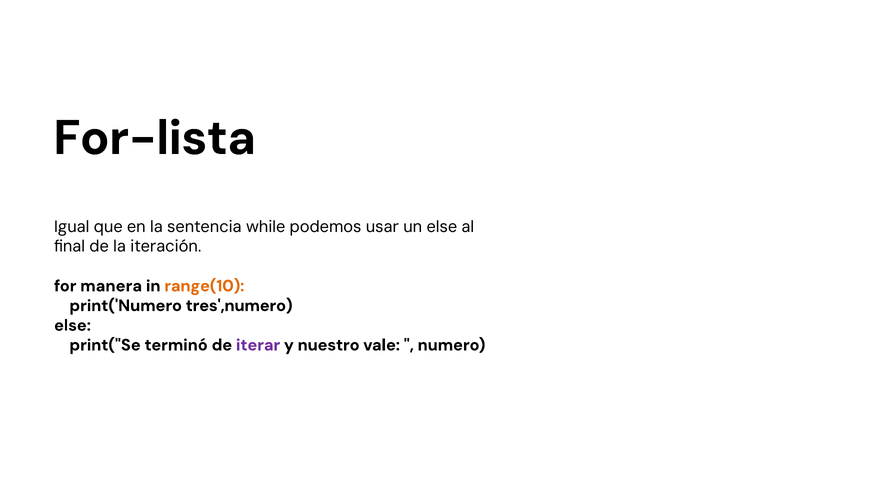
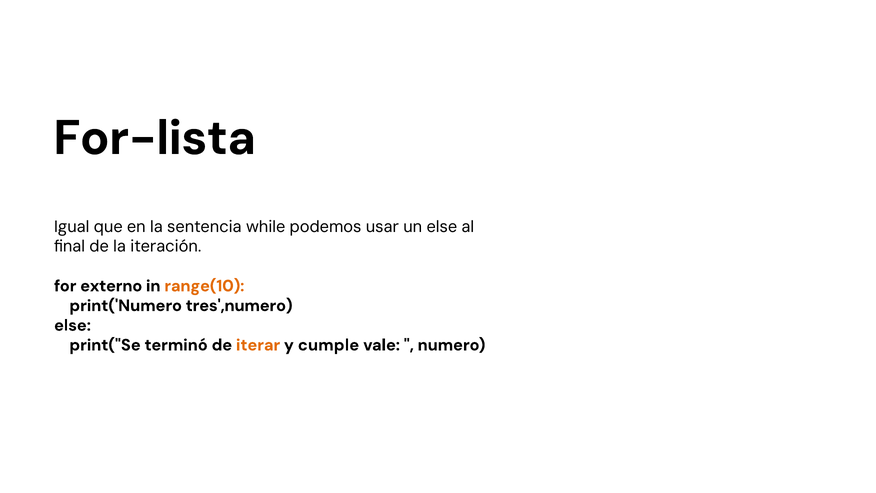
manera: manera -> externo
iterar colour: purple -> orange
nuestro: nuestro -> cumple
